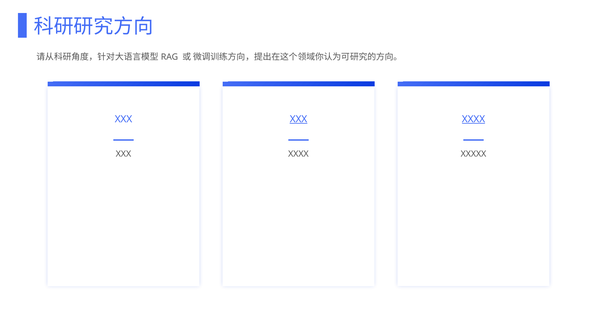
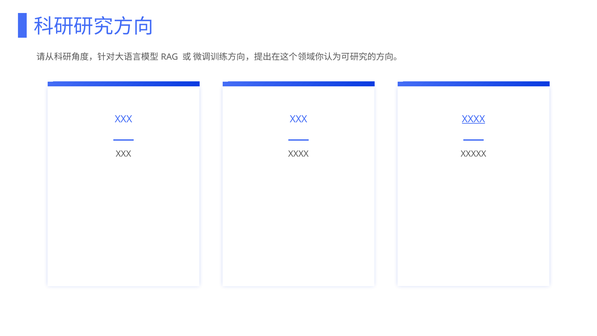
XXX at (299, 119) underline: present -> none
